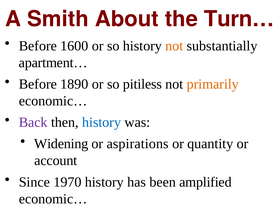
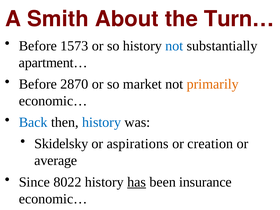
1600: 1600 -> 1573
not at (174, 46) colour: orange -> blue
1890: 1890 -> 2870
pitiless: pitiless -> market
Back colour: purple -> blue
Widening: Widening -> Skidelsky
quantity: quantity -> creation
account: account -> average
1970: 1970 -> 8022
has underline: none -> present
amplified: amplified -> insurance
